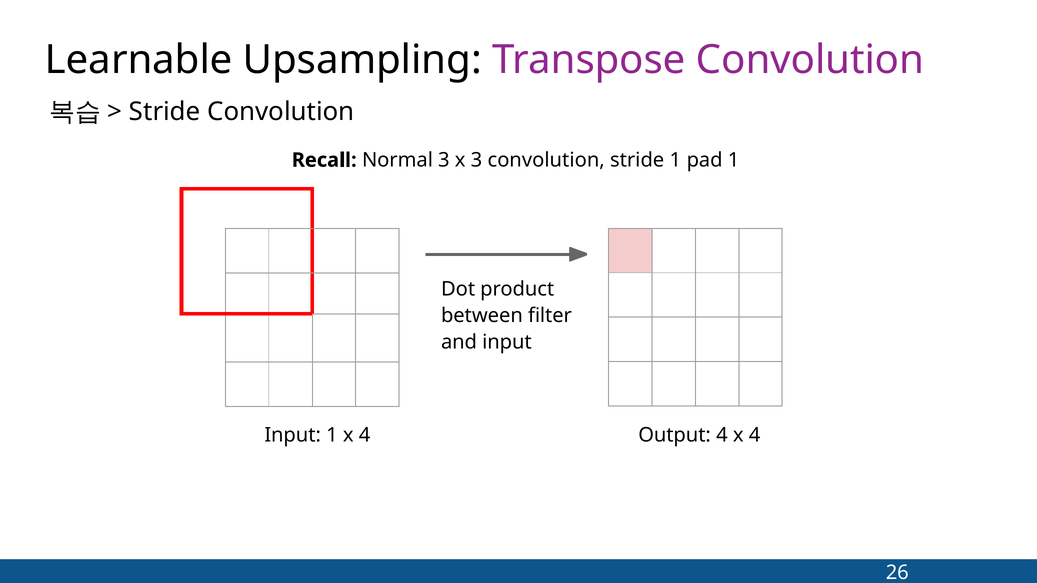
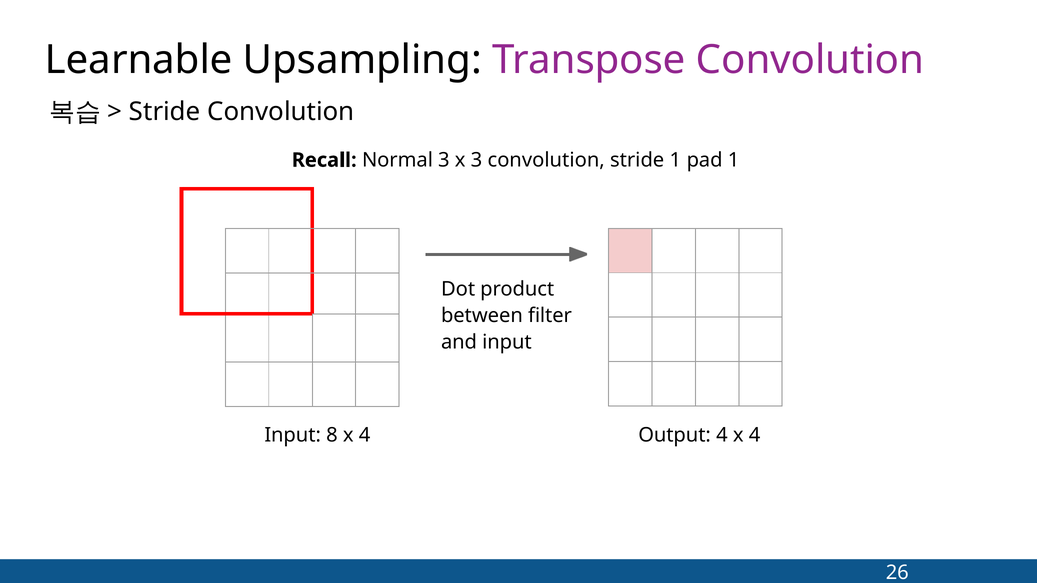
Input 1: 1 -> 8
